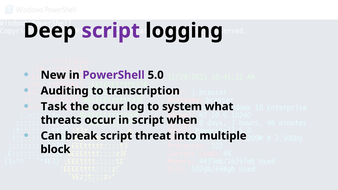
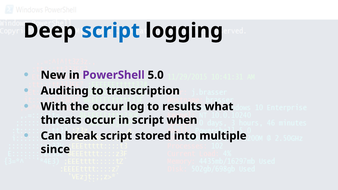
script at (111, 31) colour: purple -> blue
Task: Task -> With
system: system -> results
threat: threat -> stored
block: block -> since
